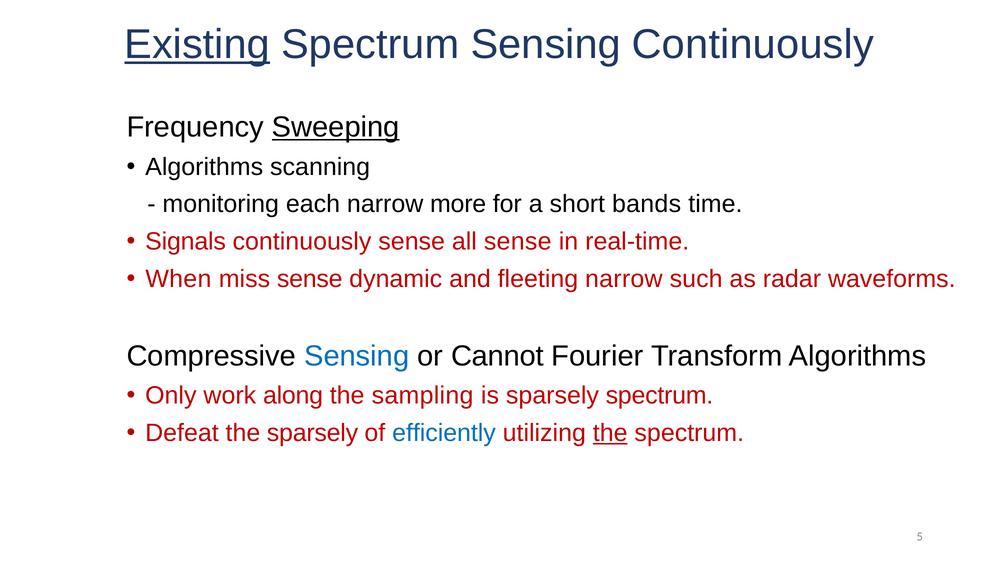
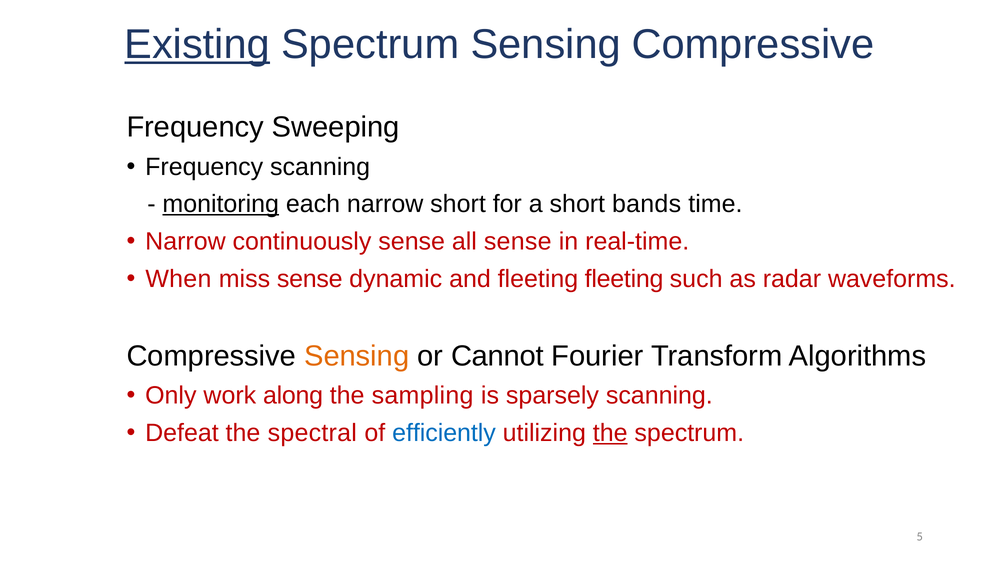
Sensing Continuously: Continuously -> Compressive
Sweeping underline: present -> none
Algorithms at (204, 167): Algorithms -> Frequency
monitoring underline: none -> present
narrow more: more -> short
Signals at (186, 242): Signals -> Narrow
fleeting narrow: narrow -> fleeting
Sensing at (357, 356) colour: blue -> orange
sparsely spectrum: spectrum -> scanning
the sparsely: sparsely -> spectral
